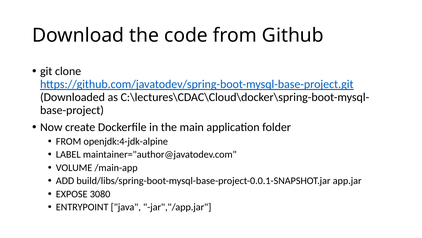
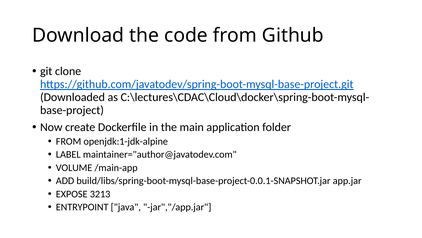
openjdk:4-jdk-alpine: openjdk:4-jdk-alpine -> openjdk:1-jdk-alpine
3080: 3080 -> 3213
